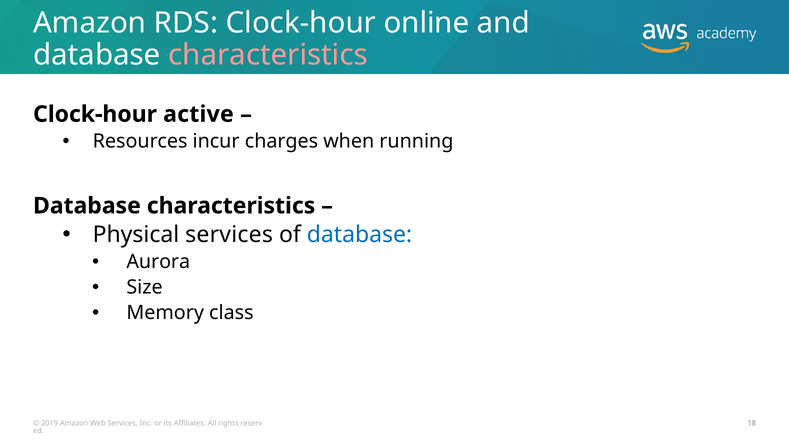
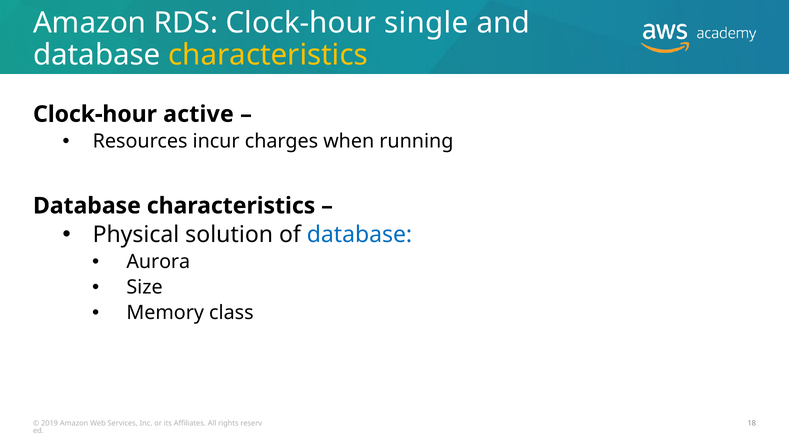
online: online -> single
characteristics at (268, 55) colour: pink -> yellow
Physical services: services -> solution
